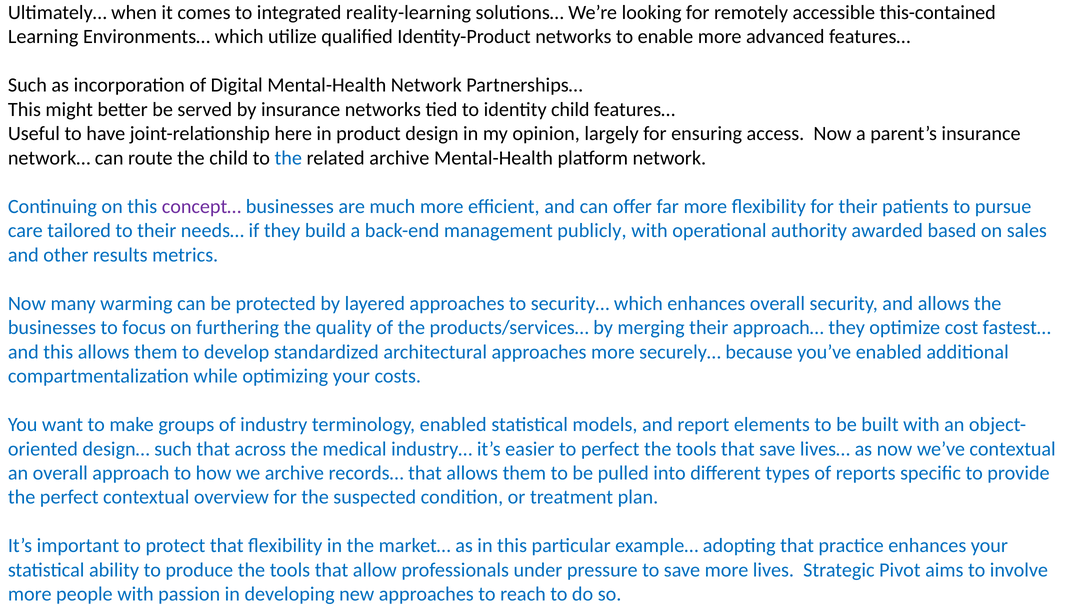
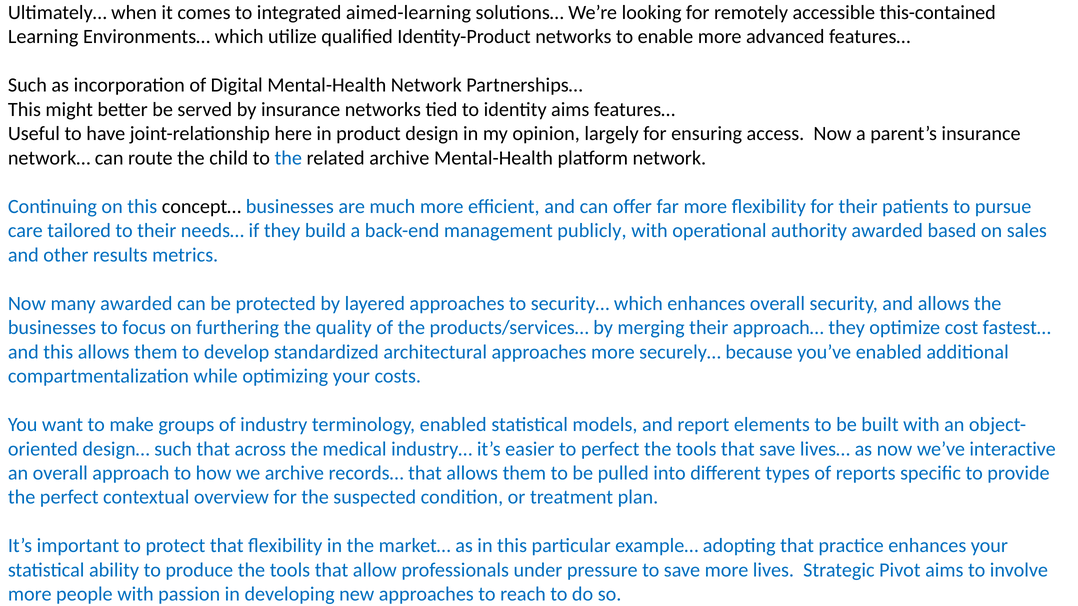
reality-learning: reality-learning -> aimed-learning
identity child: child -> aims
concept… colour: purple -> black
many warming: warming -> awarded
we’ve contextual: contextual -> interactive
